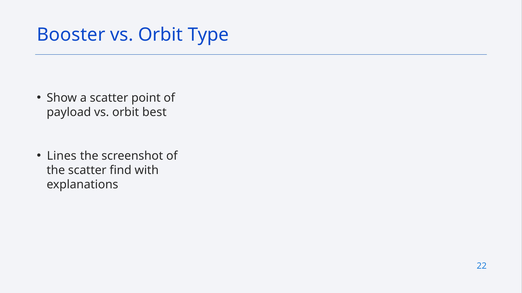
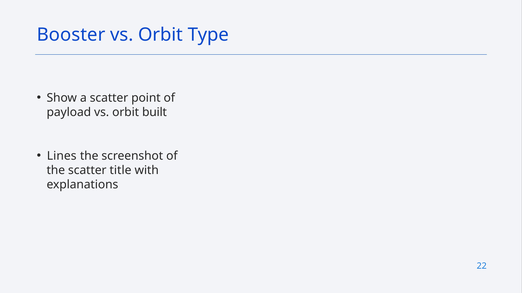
best: best -> built
find: find -> title
